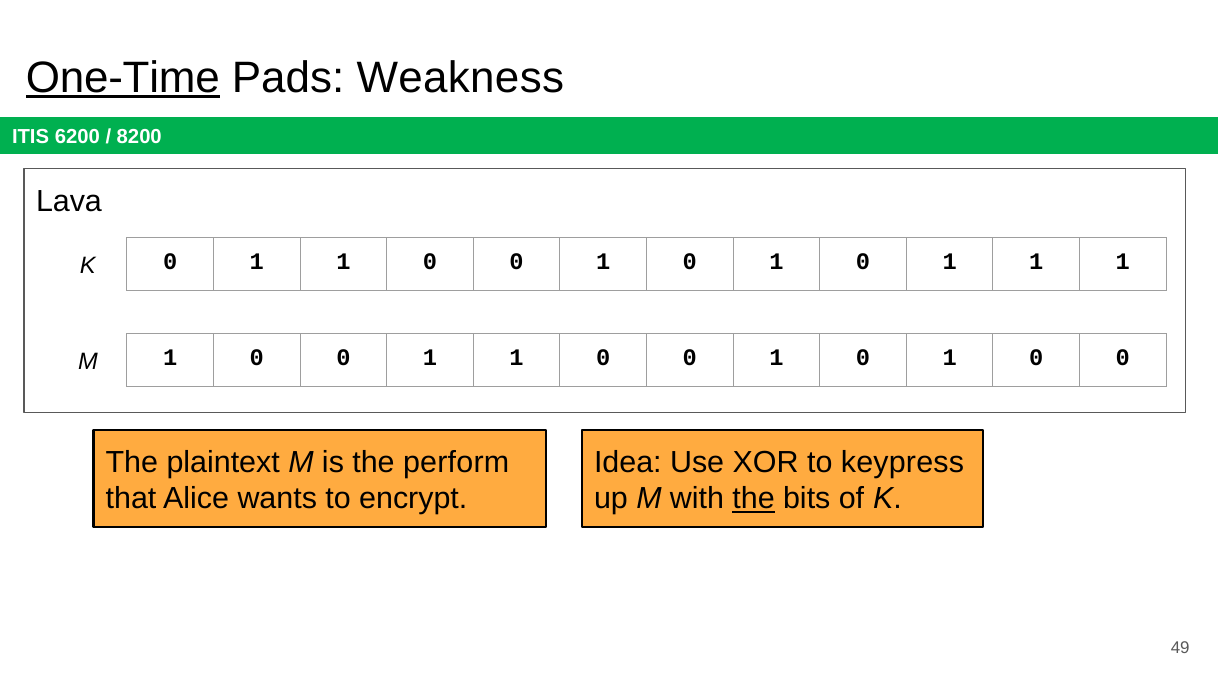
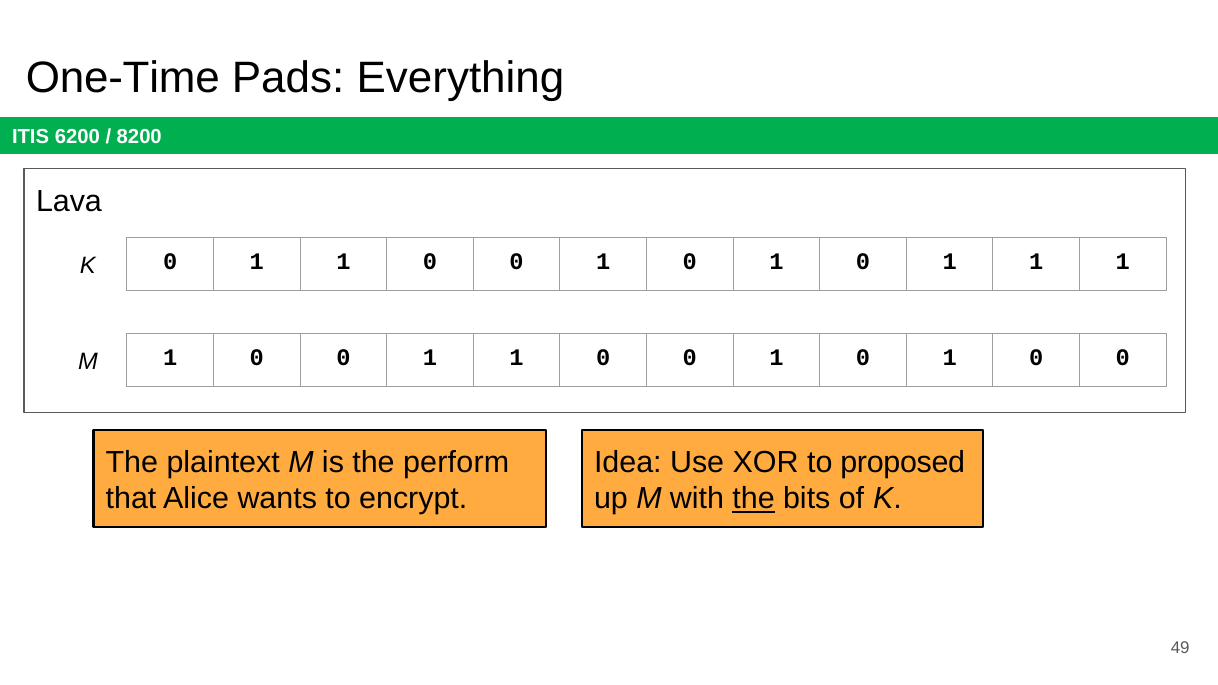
One-Time underline: present -> none
Weakness: Weakness -> Everything
keypress: keypress -> proposed
